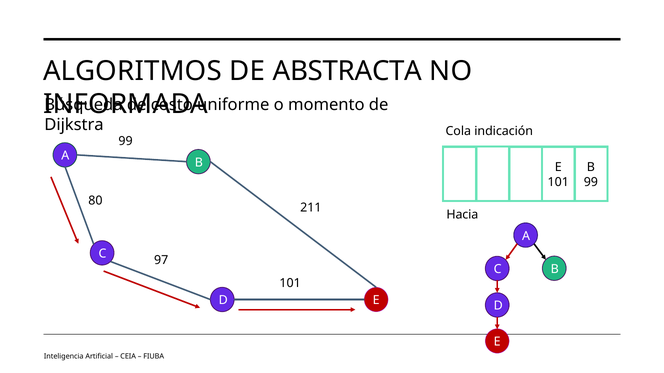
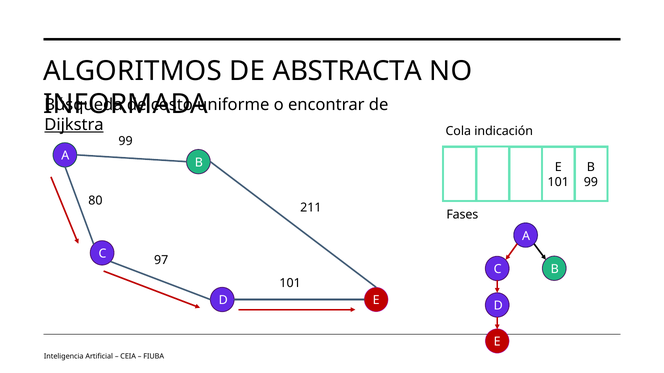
momento: momento -> encontrar
Dijkstra underline: none -> present
Hacia: Hacia -> Fases
